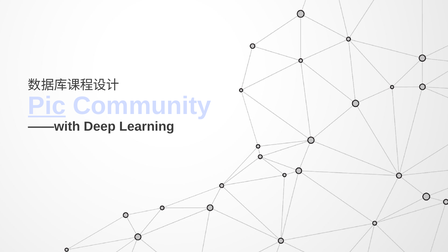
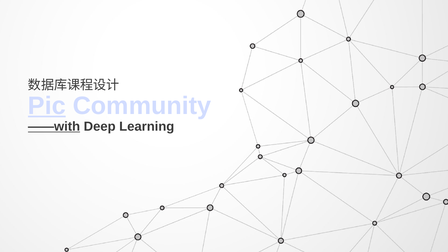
——with underline: none -> present
